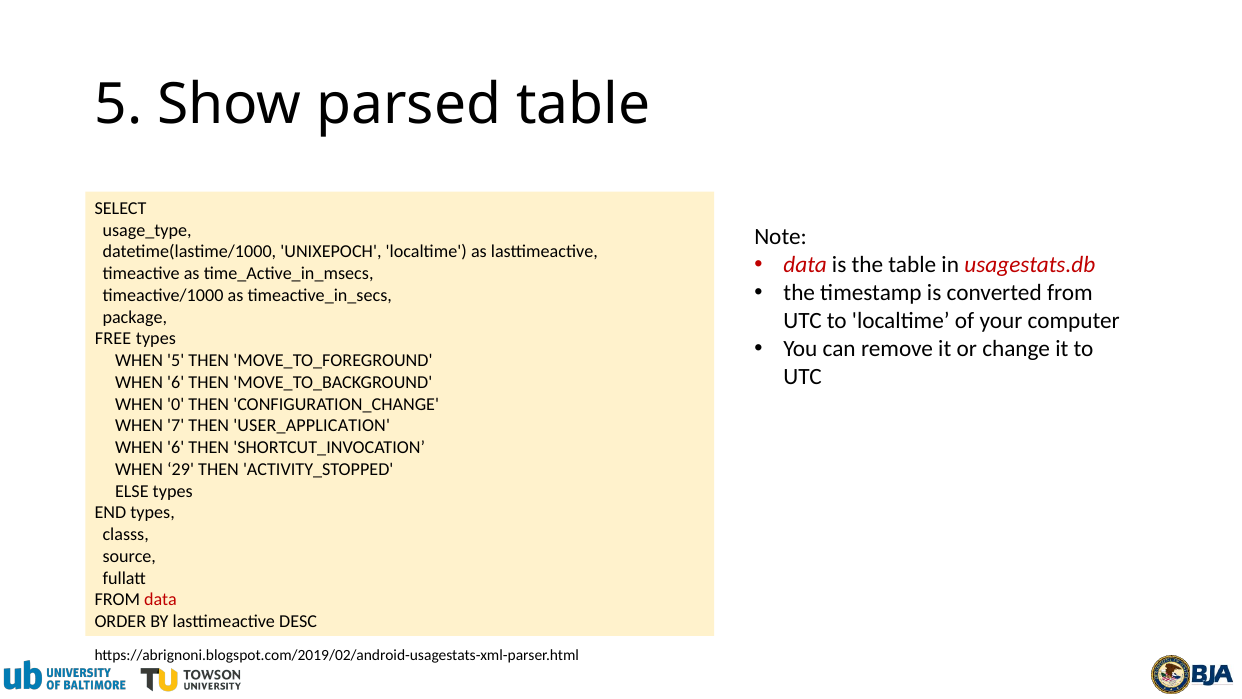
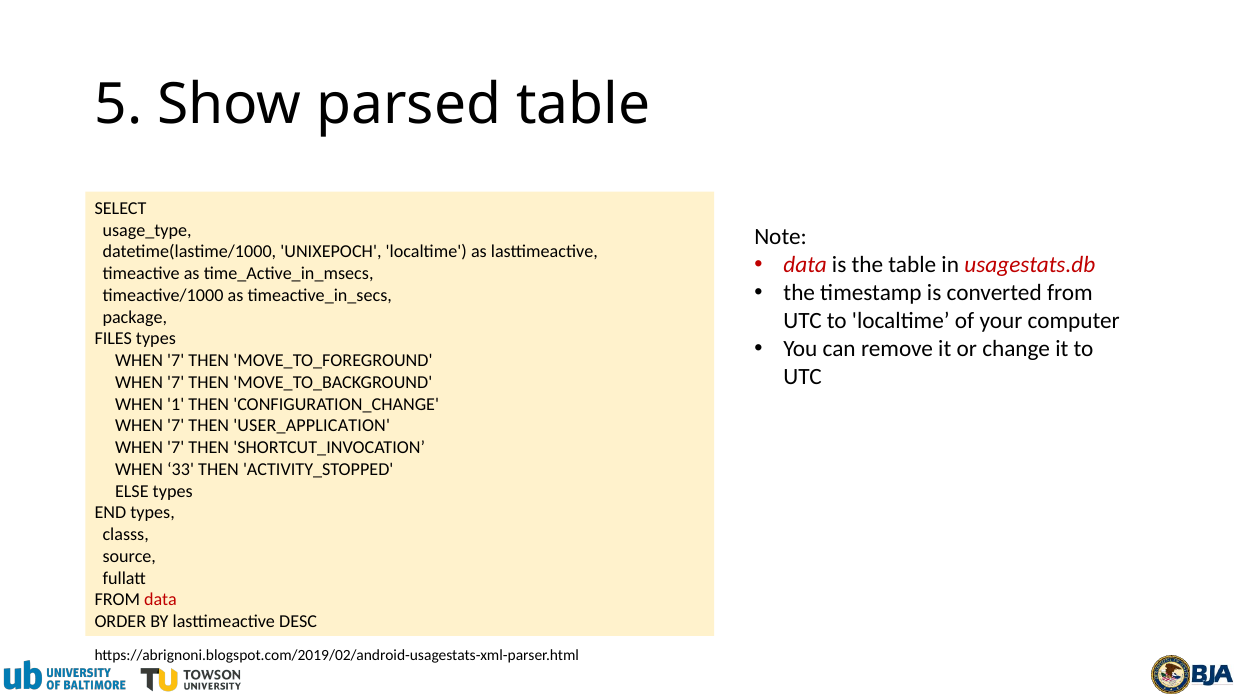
FREE: FREE -> FILES
5 at (176, 360): 5 -> 7
6 at (176, 382): 6 -> 7
0: 0 -> 1
6 at (176, 447): 6 -> 7
29: 29 -> 33
